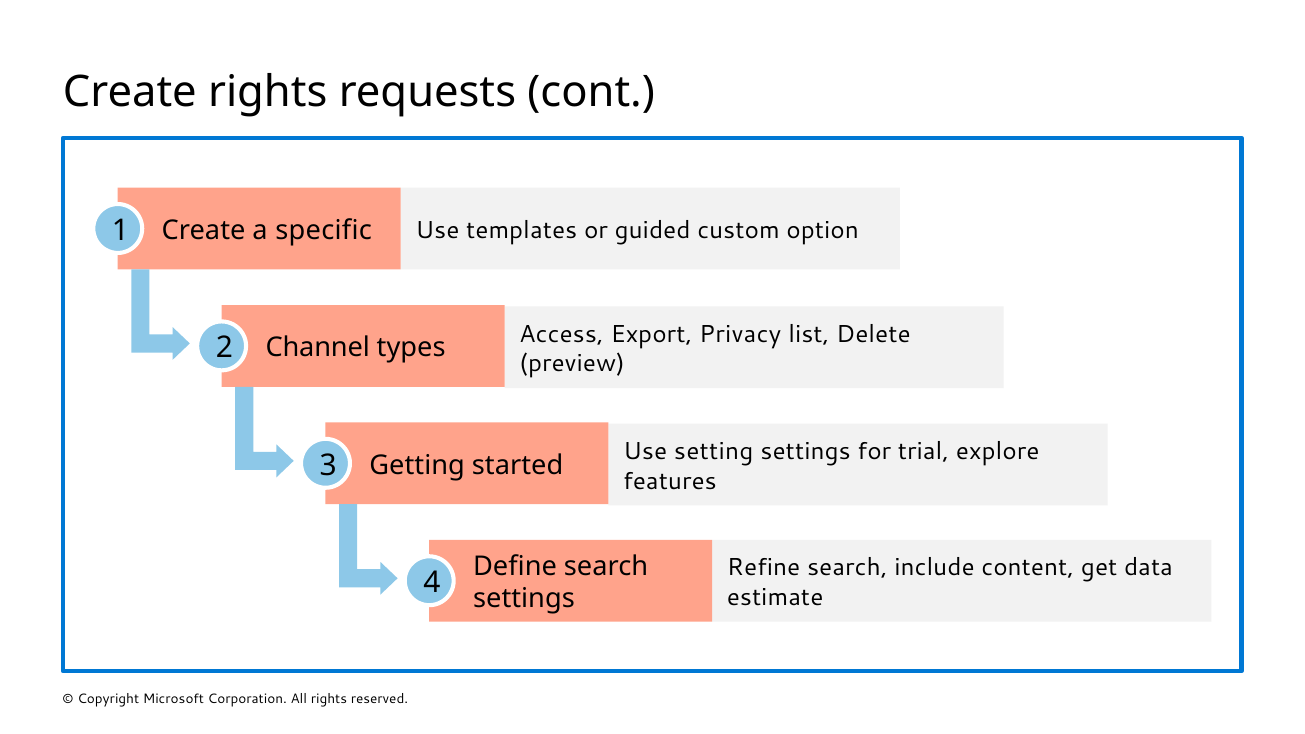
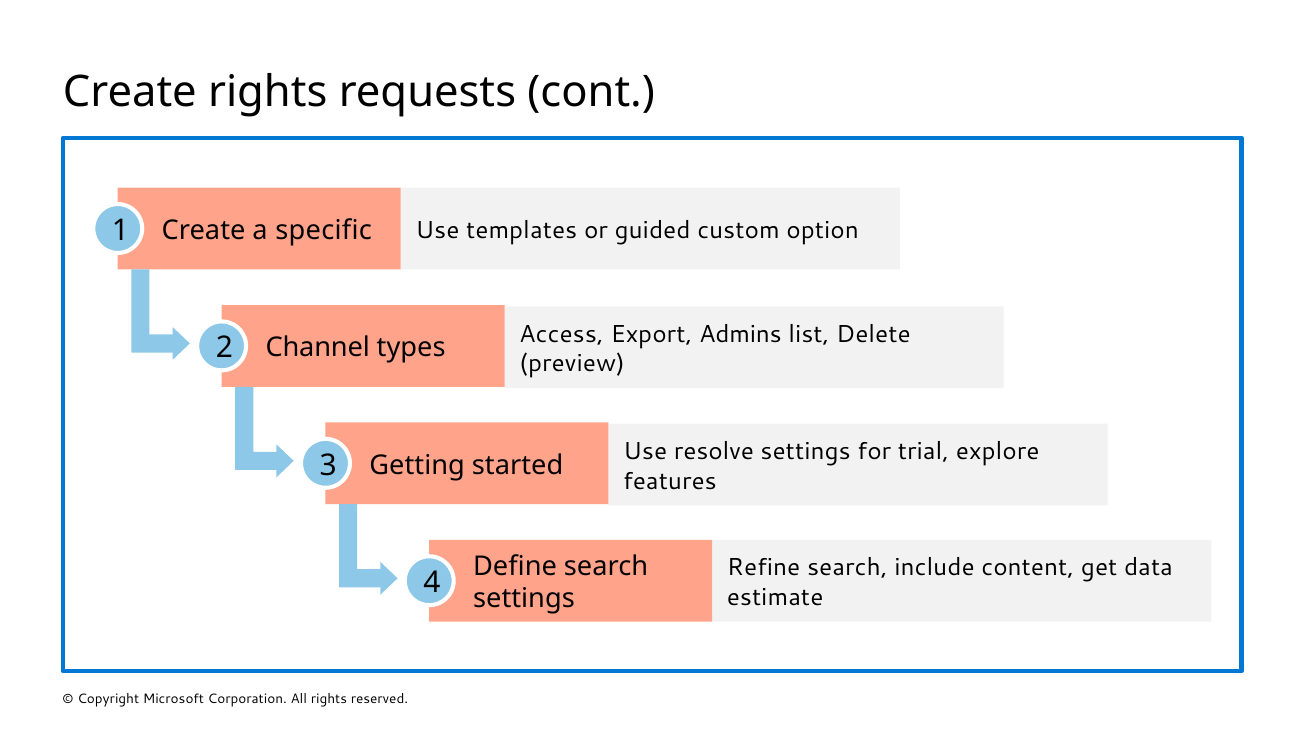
Privacy: Privacy -> Admins
setting: setting -> resolve
